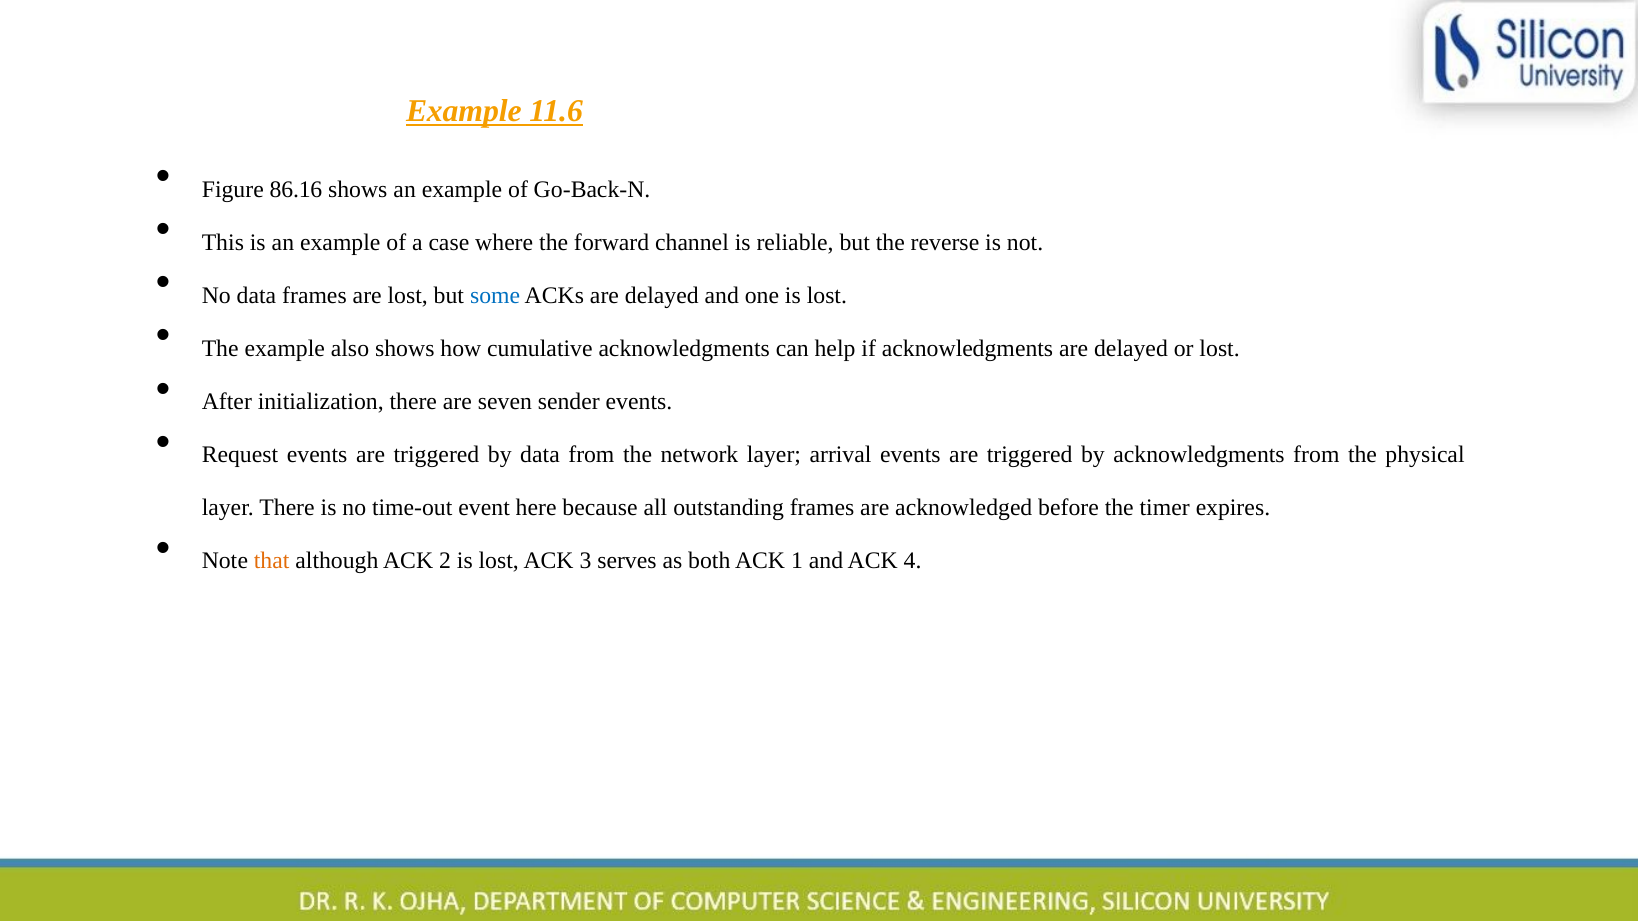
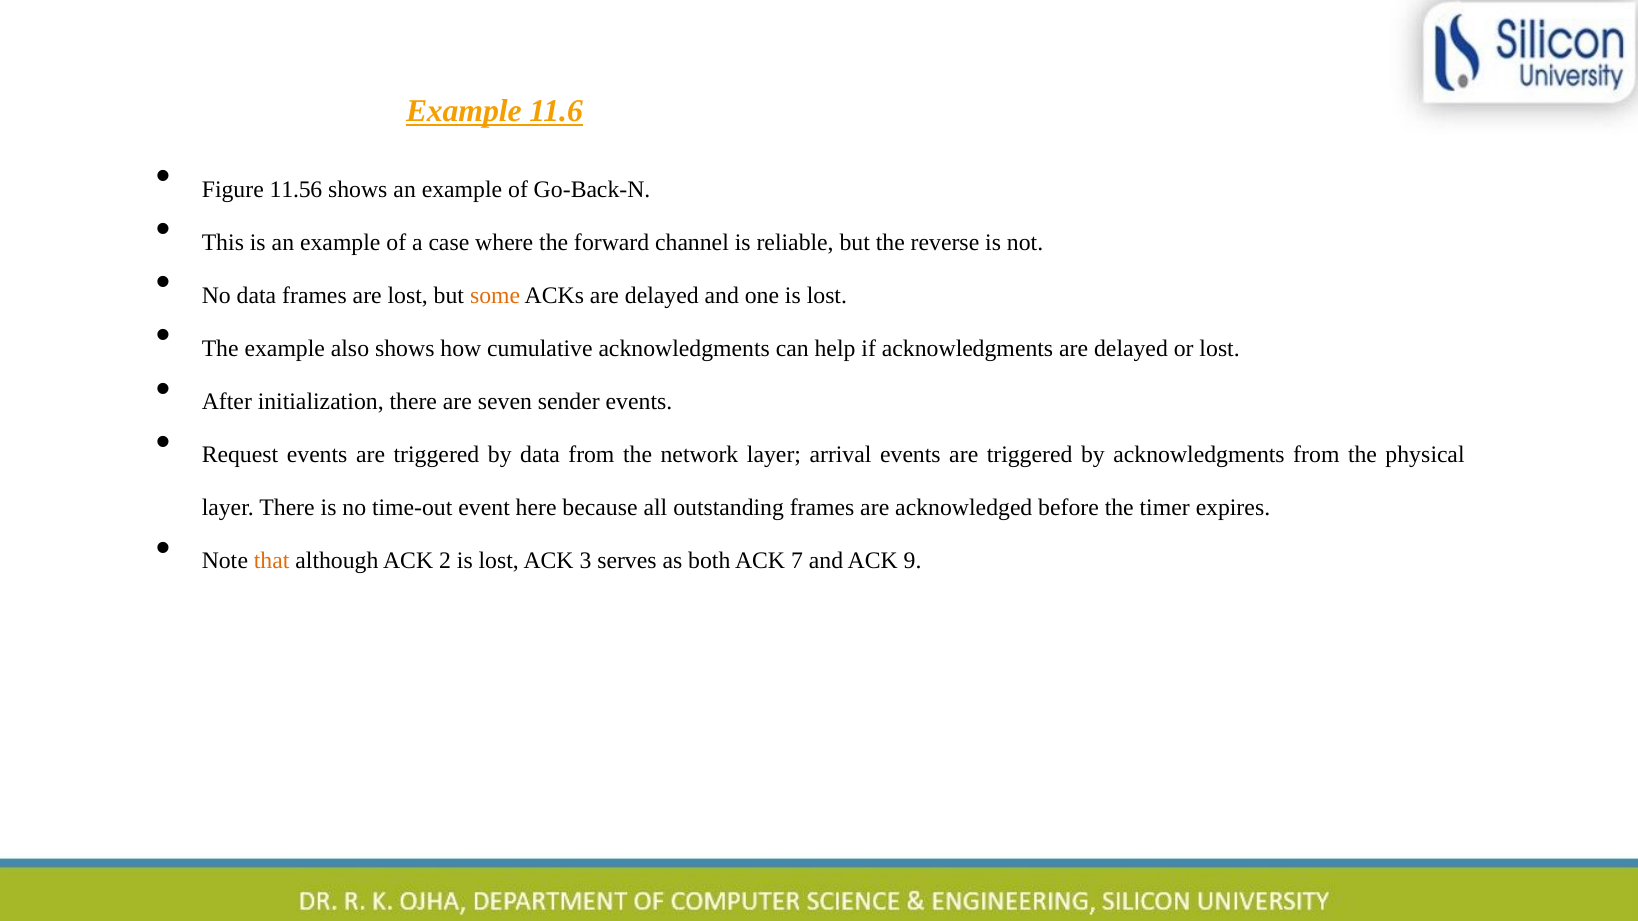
86.16: 86.16 -> 11.56
some colour: blue -> orange
1: 1 -> 7
4: 4 -> 9
